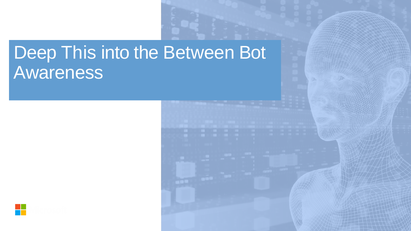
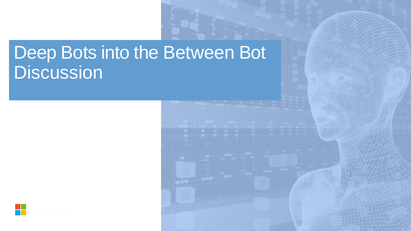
This: This -> Bots
Awareness: Awareness -> Discussion
